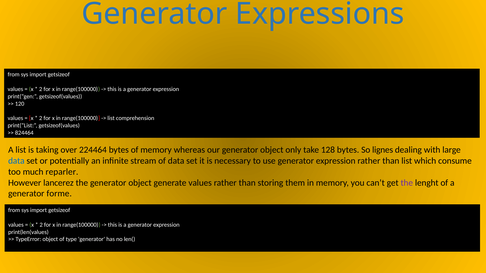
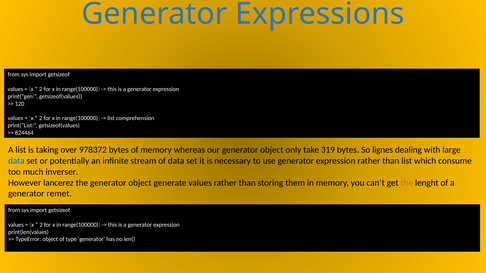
224464: 224464 -> 978372
128: 128 -> 319
reparler: reparler -> inverser
the at (407, 183) colour: purple -> orange
forme: forme -> remet
